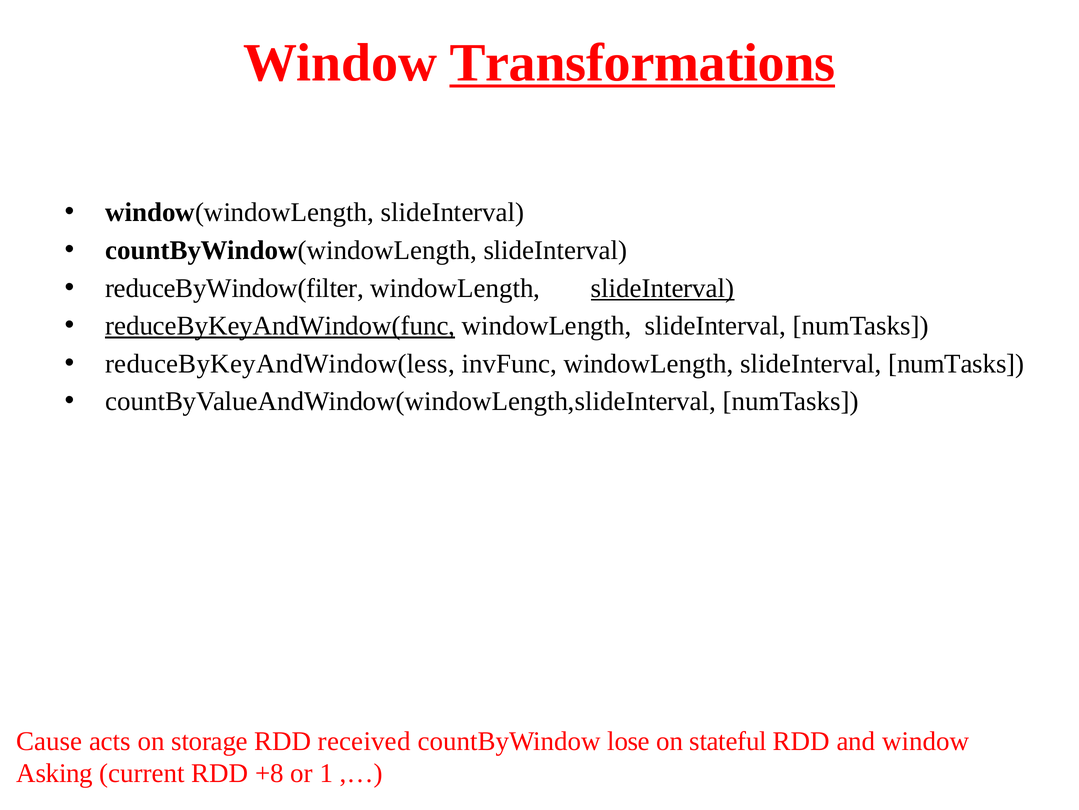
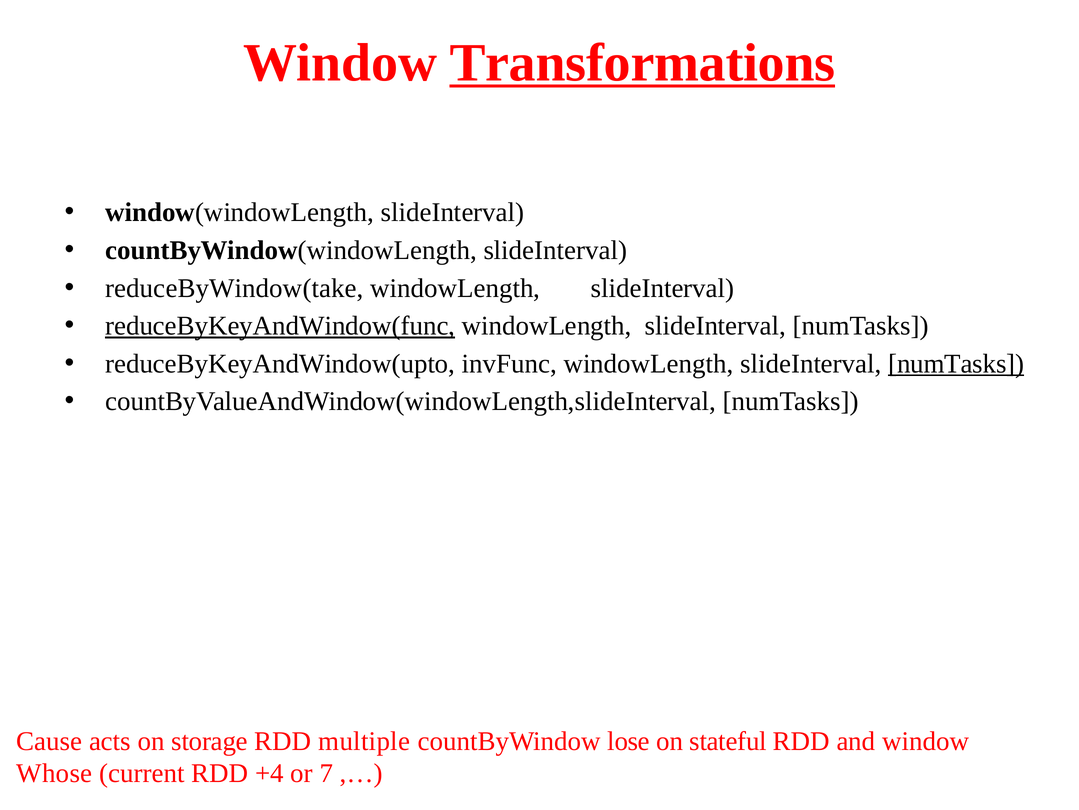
reduceByWindow(filter: reduceByWindow(filter -> reduceByWindow(take
slideInterval at (663, 288) underline: present -> none
reduceByKeyAndWindow(less: reduceByKeyAndWindow(less -> reduceByKeyAndWindow(upto
numTasks at (956, 363) underline: none -> present
received: received -> multiple
Asking: Asking -> Whose
+8: +8 -> +4
1: 1 -> 7
